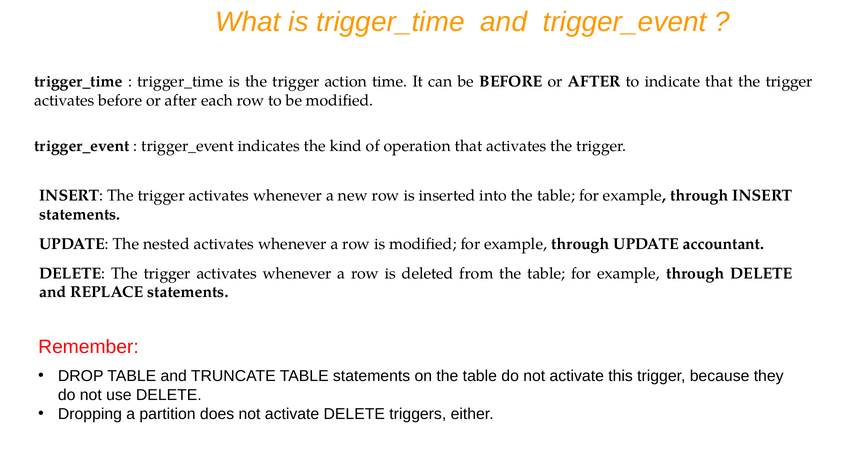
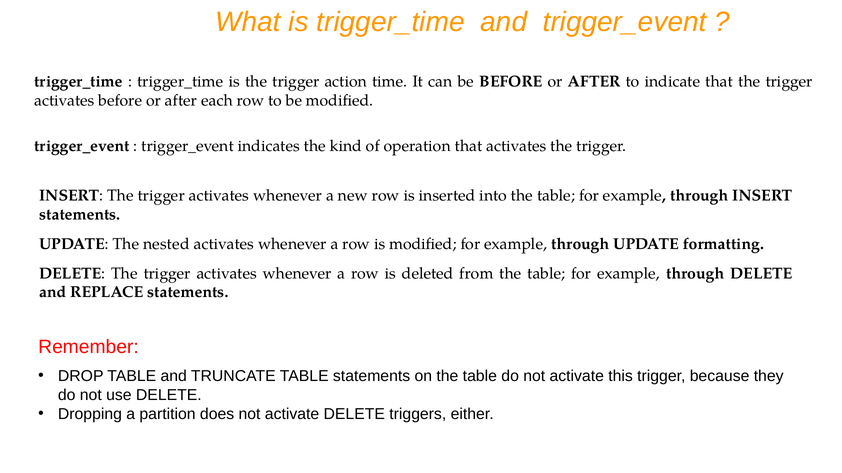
accountant: accountant -> formatting
